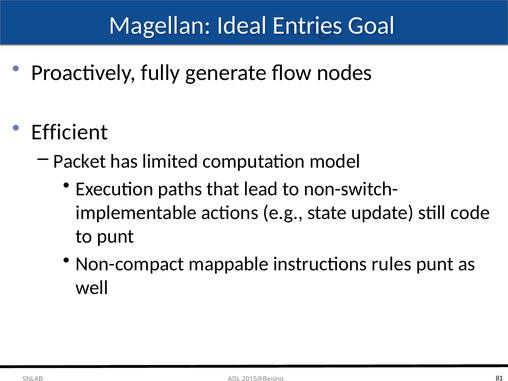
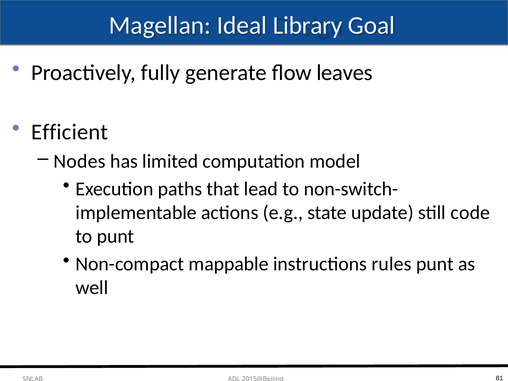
Entries: Entries -> Library
nodes: nodes -> leaves
Packet: Packet -> Nodes
